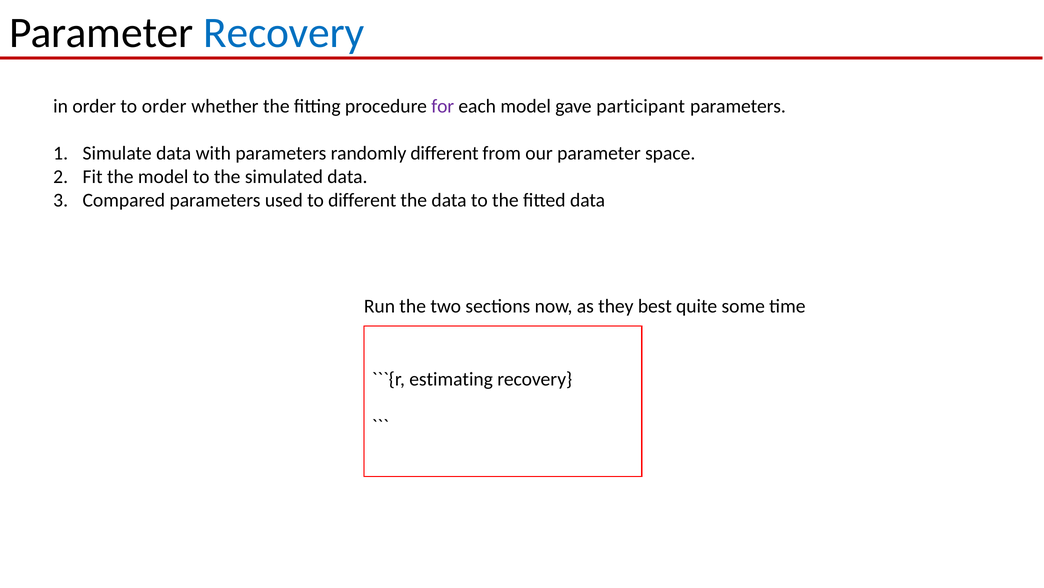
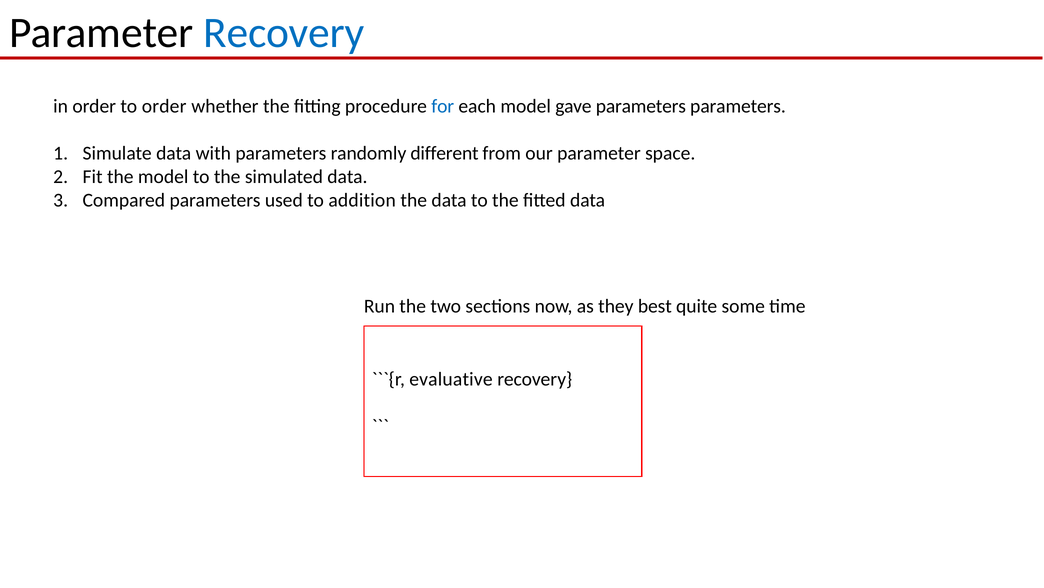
for colour: purple -> blue
gave participant: participant -> parameters
to different: different -> addition
estimating: estimating -> evaluative
